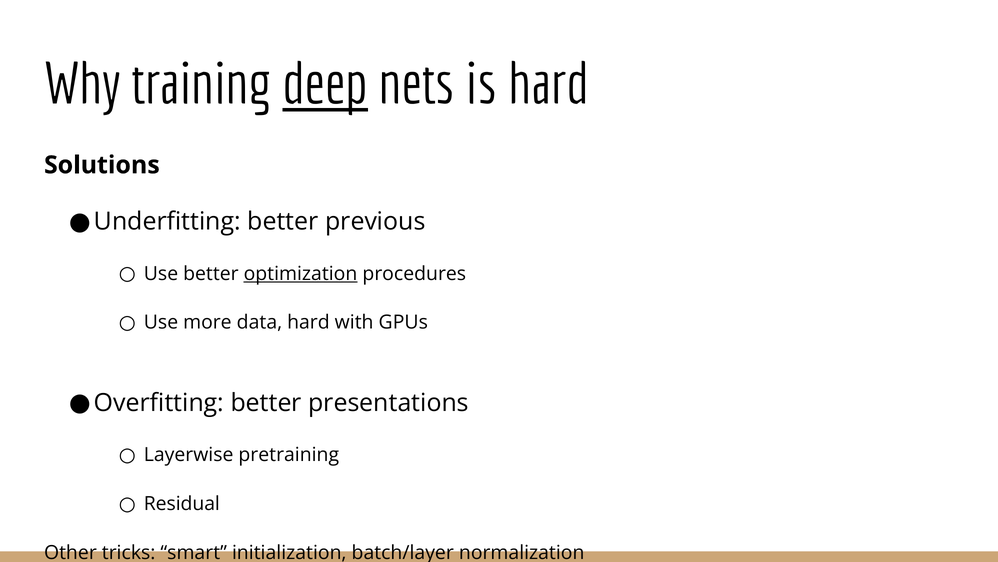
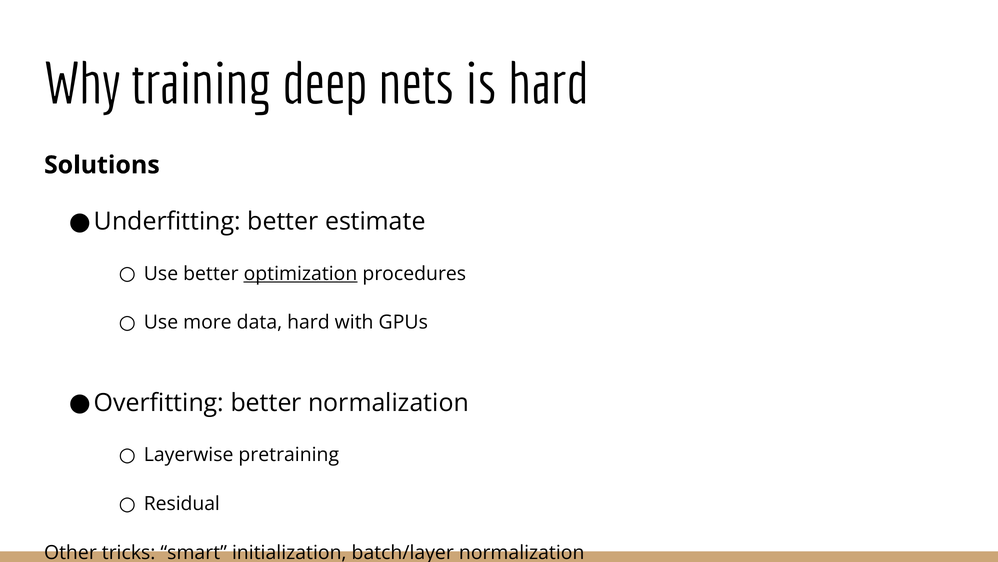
deep underline: present -> none
previous: previous -> estimate
better presentations: presentations -> normalization
